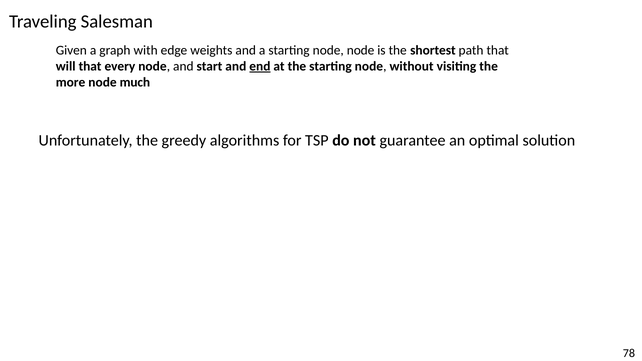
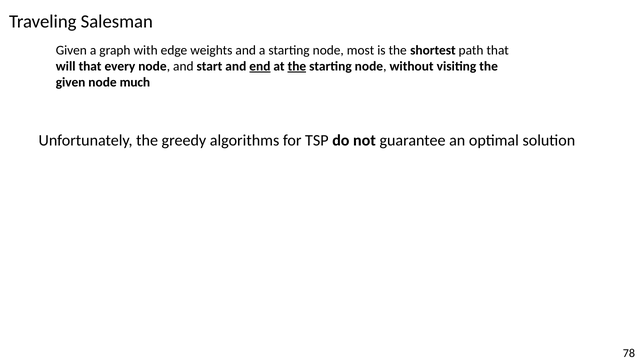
node node: node -> most
the at (297, 66) underline: none -> present
more at (71, 82): more -> given
